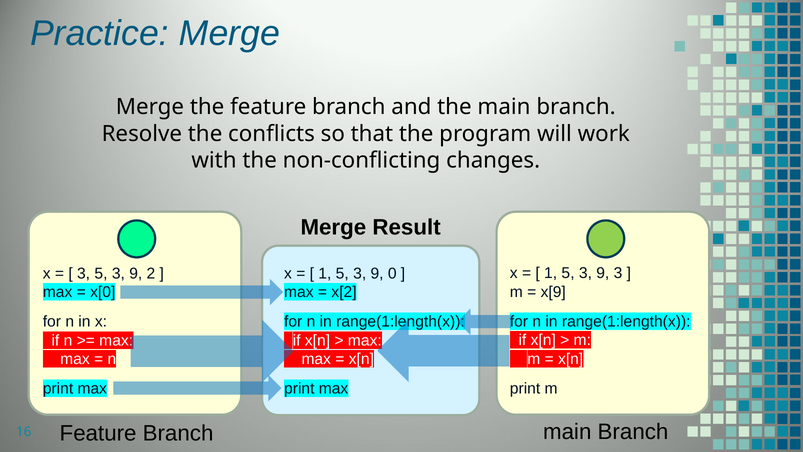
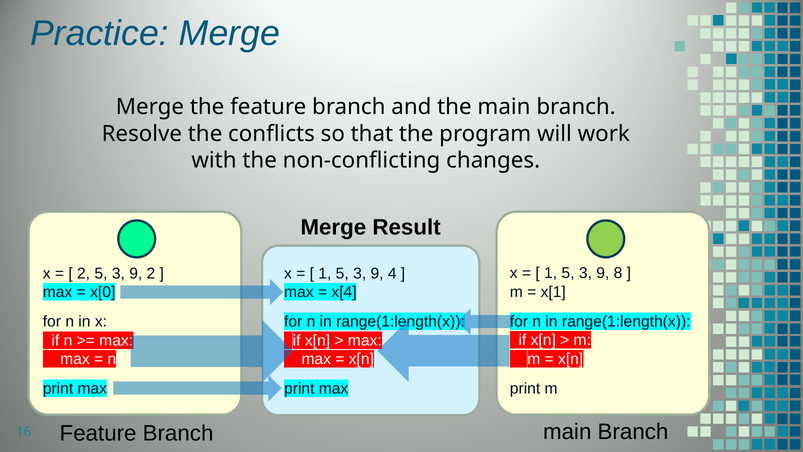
9 3: 3 -> 8
3 at (84, 273): 3 -> 2
0: 0 -> 4
x[9: x[9 -> x[1
x[2: x[2 -> x[4
